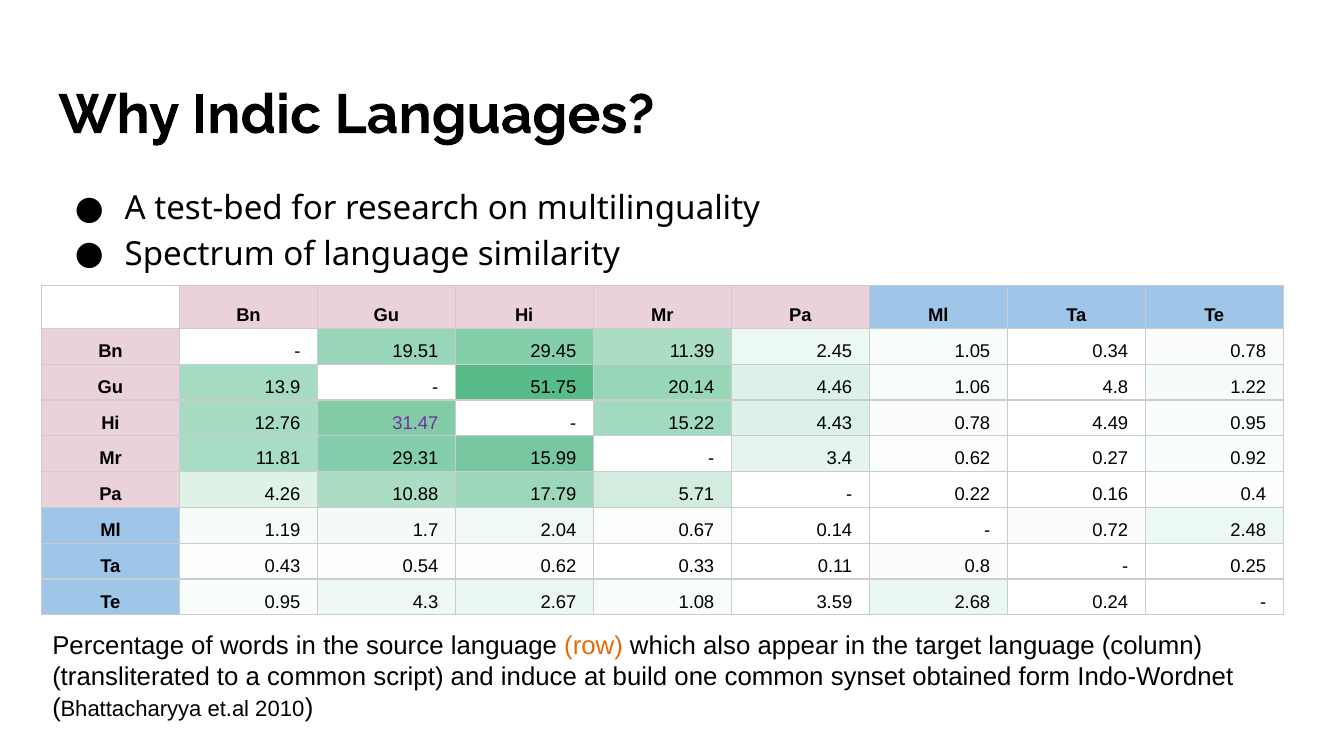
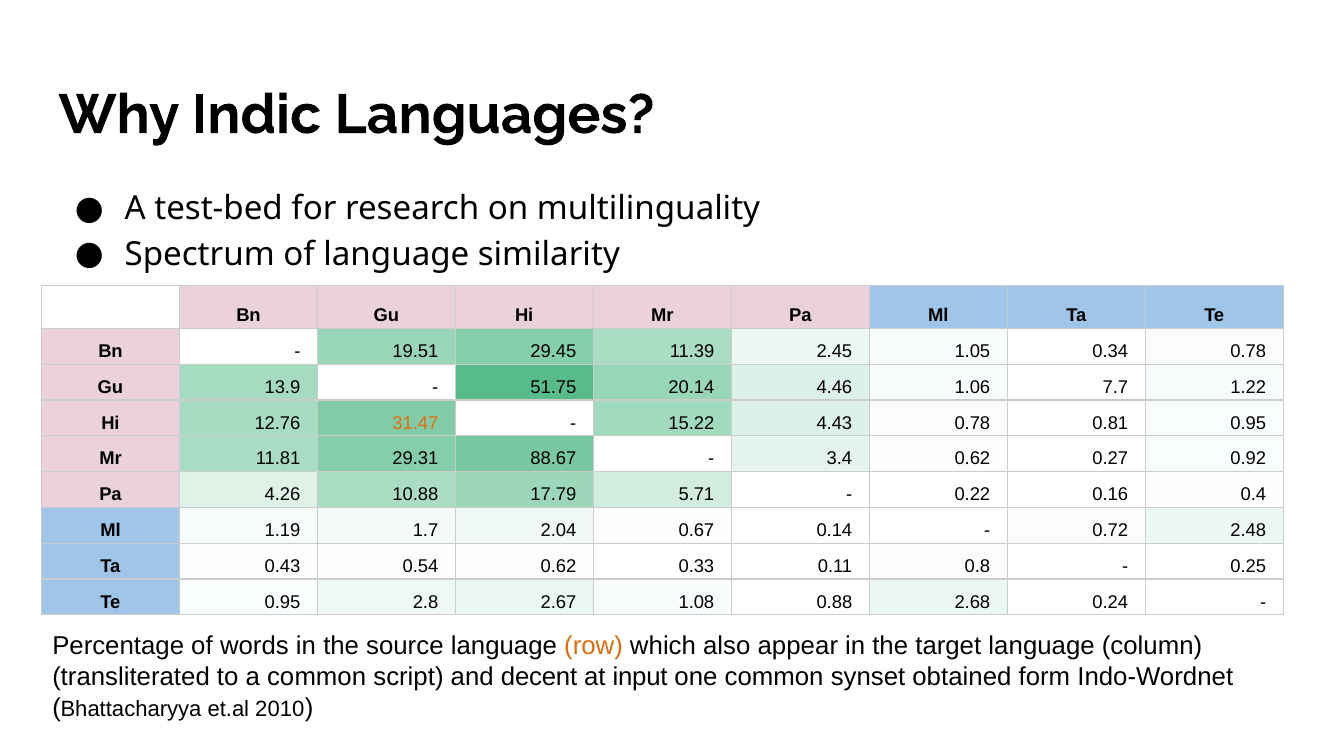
4.8: 4.8 -> 7.7
31.47 colour: purple -> orange
4.49: 4.49 -> 0.81
15.99: 15.99 -> 88.67
4.3: 4.3 -> 2.8
3.59: 3.59 -> 0.88
induce: induce -> decent
build: build -> input
